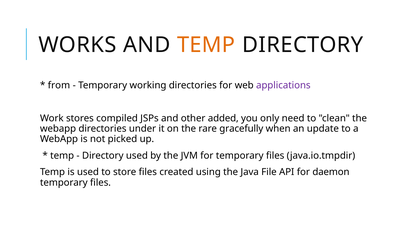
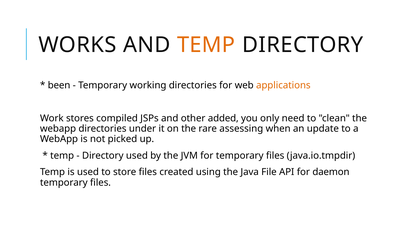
from: from -> been
applications colour: purple -> orange
gracefully: gracefully -> assessing
